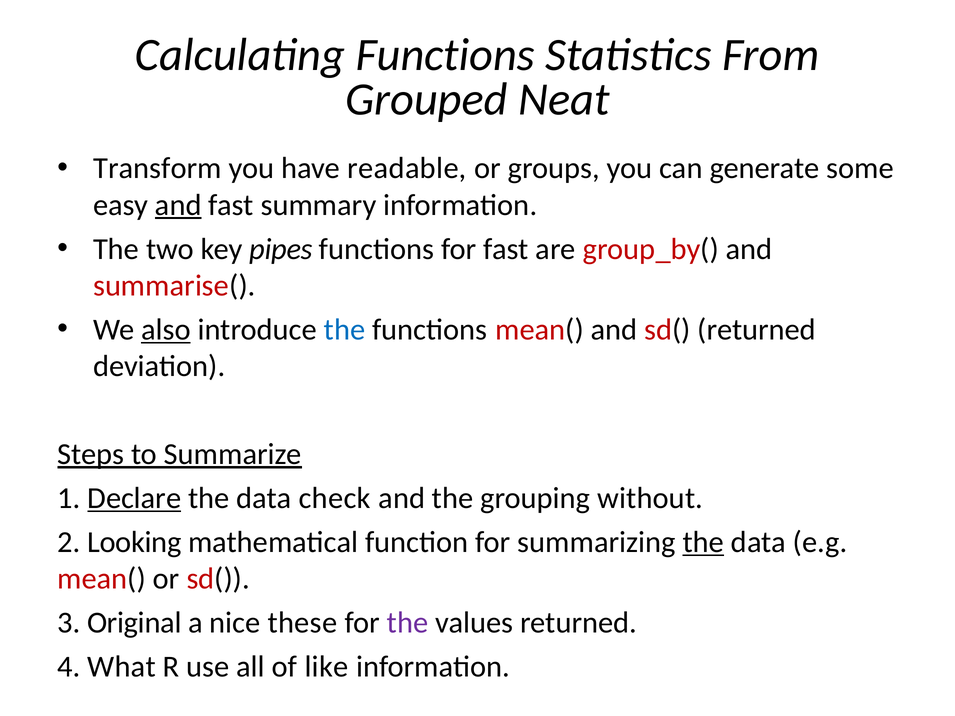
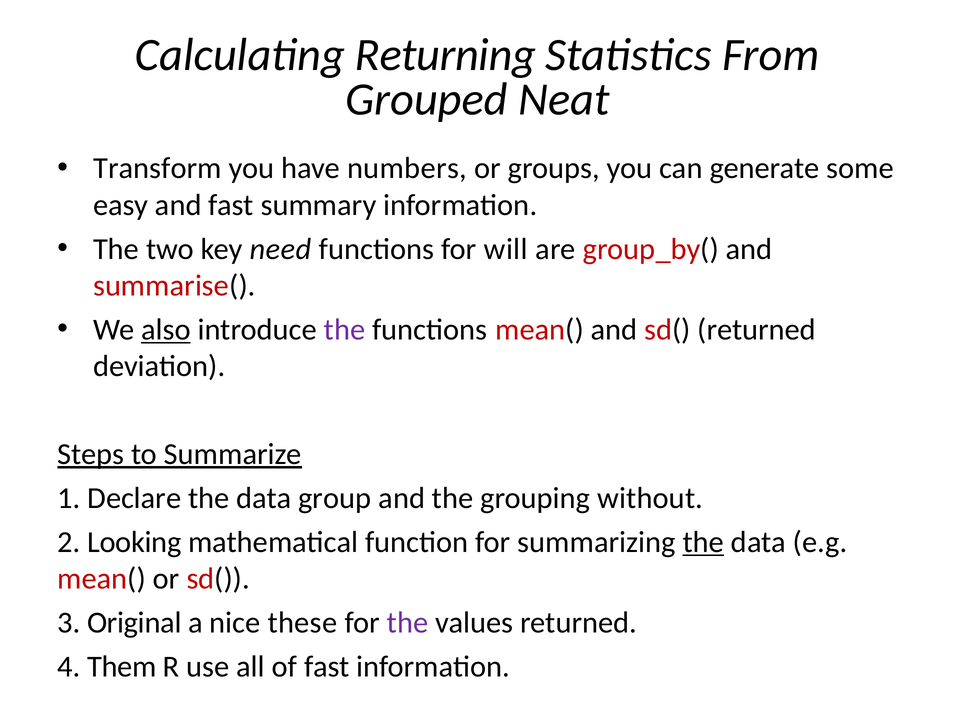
Calculating Functions: Functions -> Returning
readable: readable -> numbers
and at (178, 205) underline: present -> none
pipes: pipes -> need
for fast: fast -> will
the at (345, 330) colour: blue -> purple
Declare underline: present -> none
check: check -> group
What: What -> Them
of like: like -> fast
